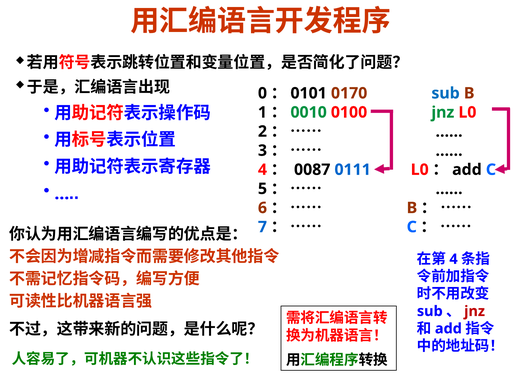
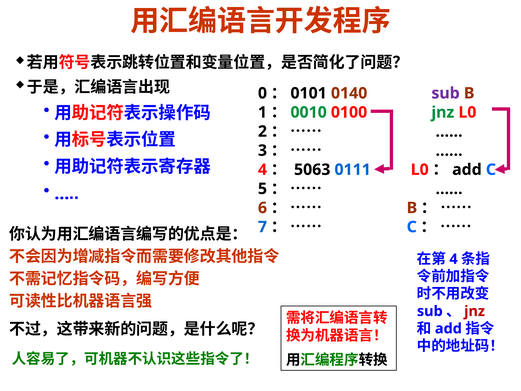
0170: 0170 -> 0140
sub at (446, 93) colour: blue -> purple
0087: 0087 -> 5063
